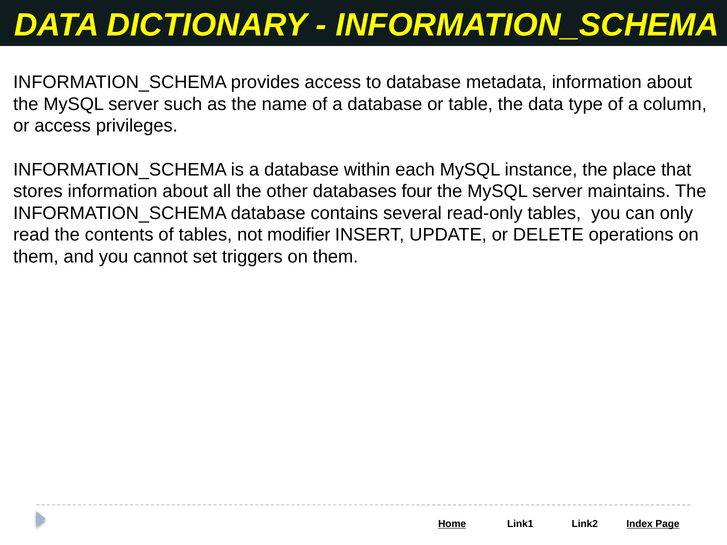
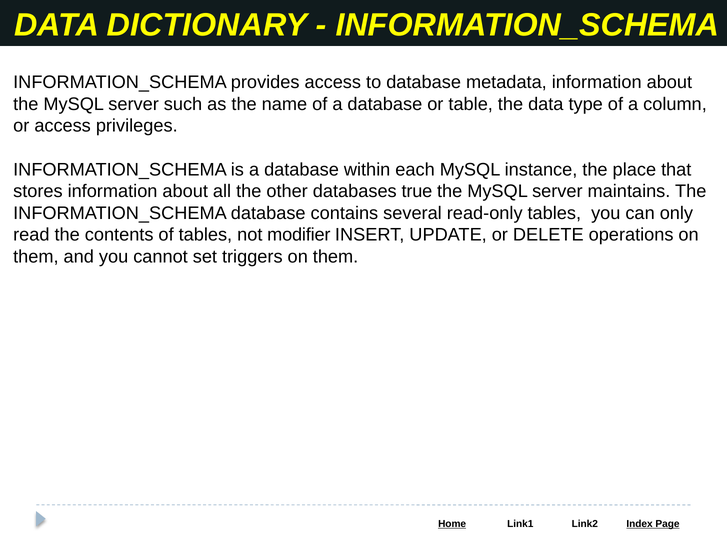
four: four -> true
